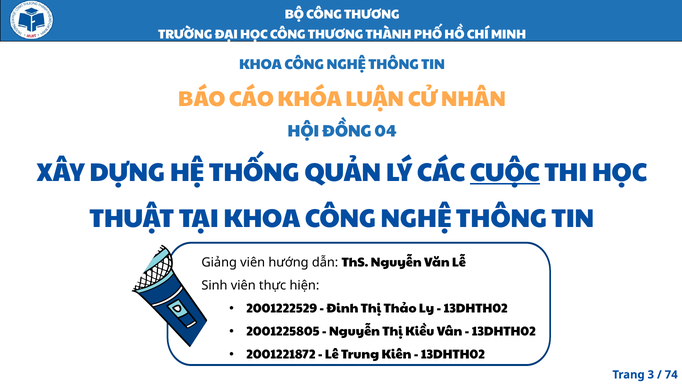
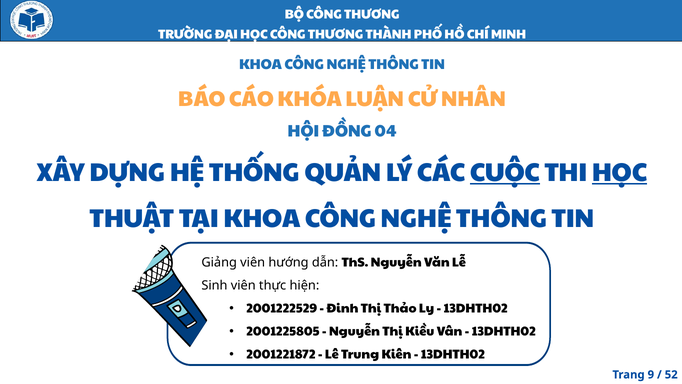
HỌC at (620, 173) underline: none -> present
3: 3 -> 9
74: 74 -> 52
